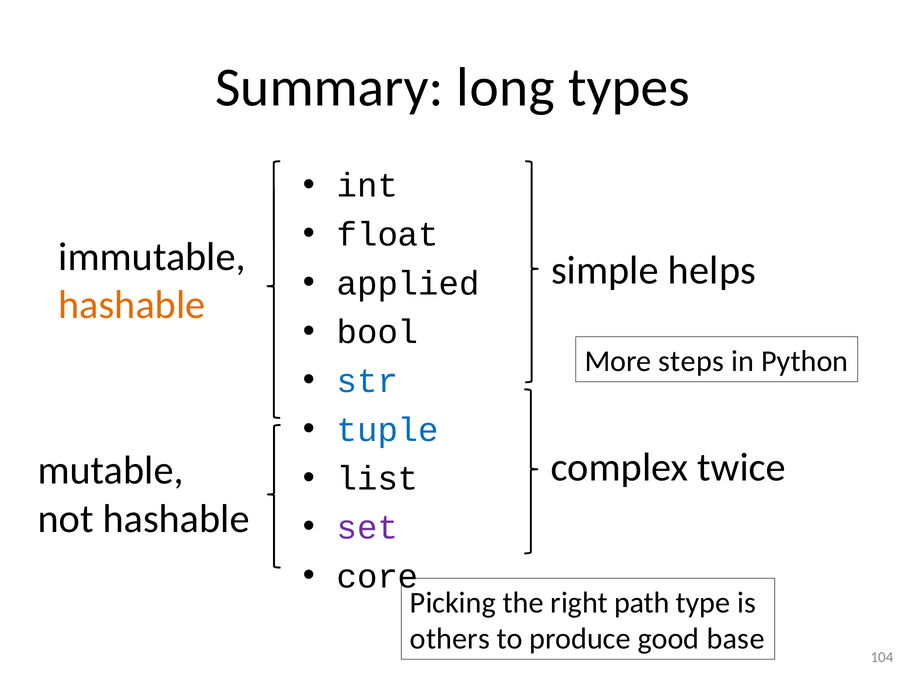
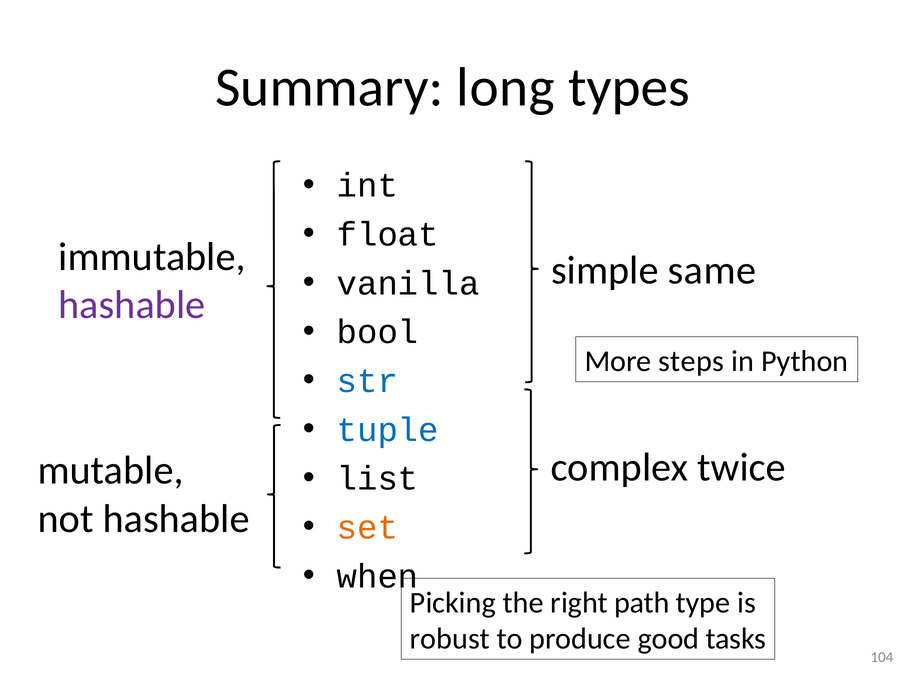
helps: helps -> same
applied: applied -> vanilla
hashable at (132, 305) colour: orange -> purple
set colour: purple -> orange
core: core -> when
others: others -> robust
base: base -> tasks
